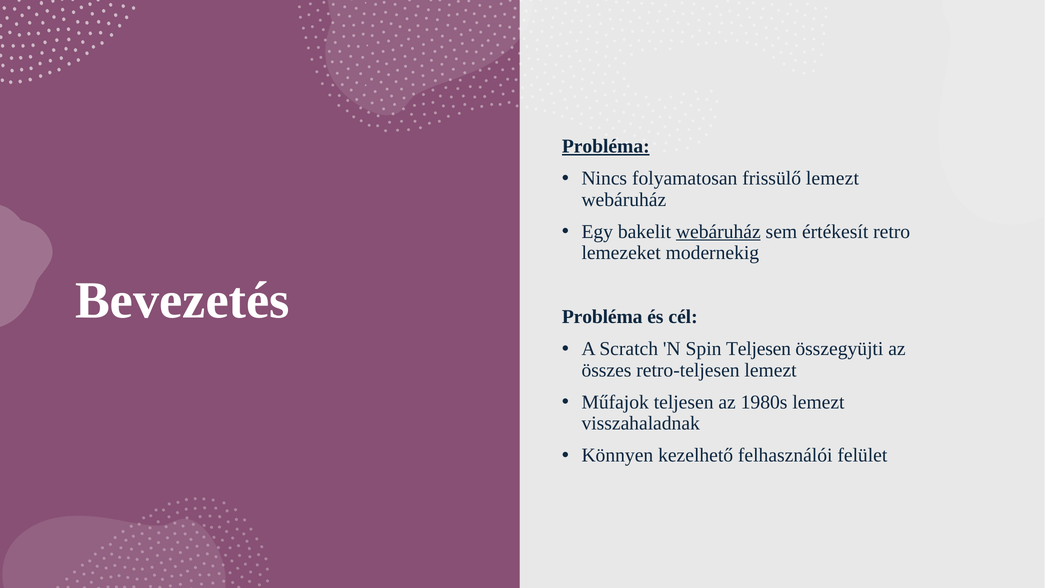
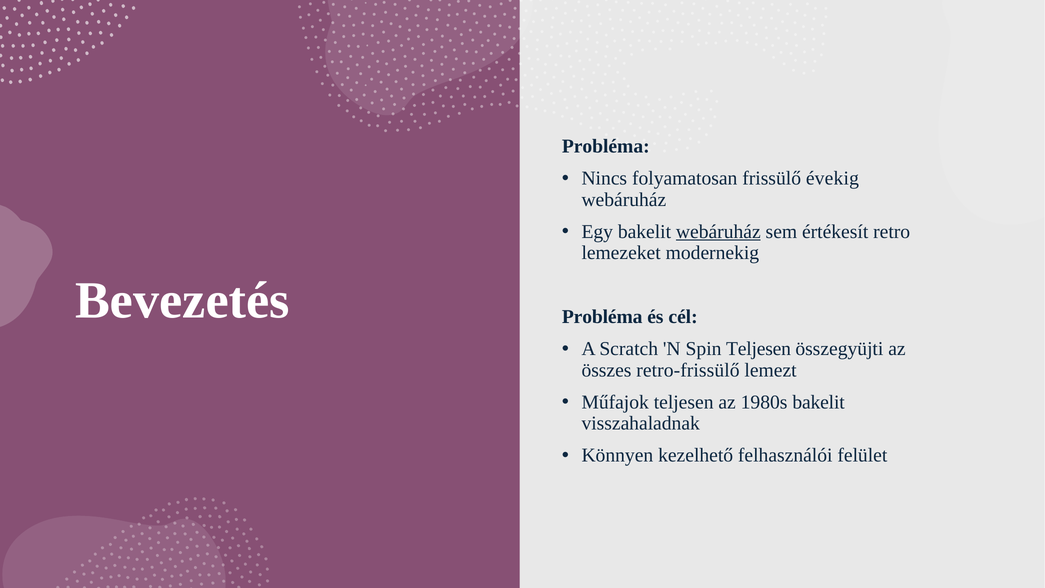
Probléma at (606, 146) underline: present -> none
frissülő lemezt: lemezt -> évekig
retro-teljesen: retro-teljesen -> retro-frissülő
1980s lemezt: lemezt -> bakelit
